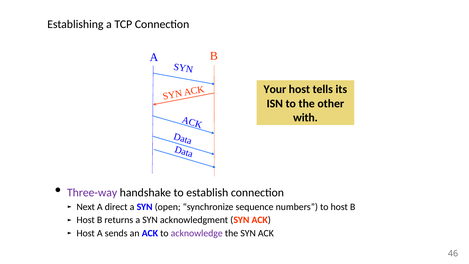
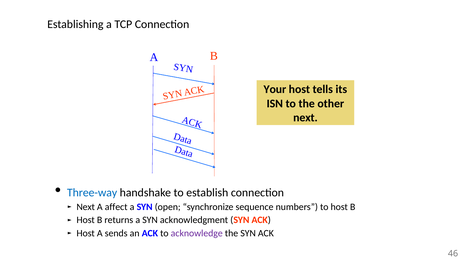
with at (305, 117): with -> next
Three-way colour: purple -> blue
direct: direct -> affect
